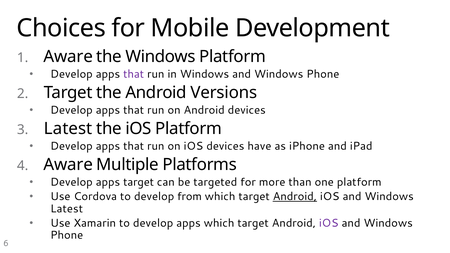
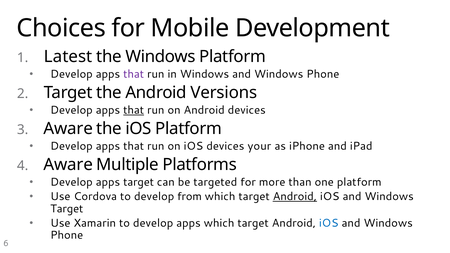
Aware at (68, 57): Aware -> Latest
that at (134, 110) underline: none -> present
Latest at (68, 129): Latest -> Aware
have: have -> your
Latest at (67, 209): Latest -> Target
iOS at (329, 223) colour: purple -> blue
